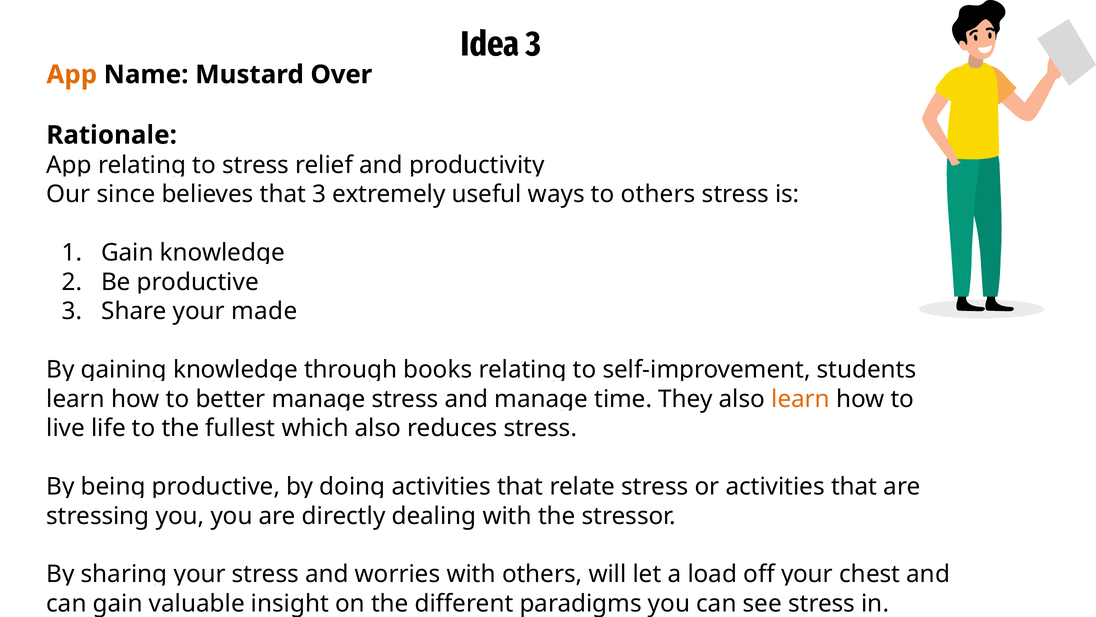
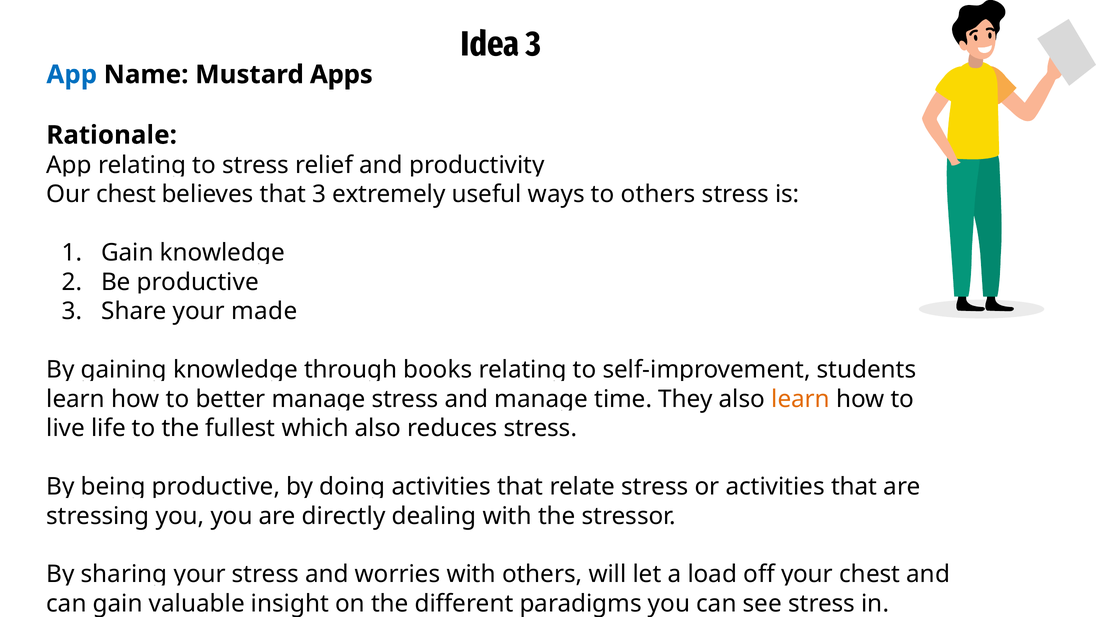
App at (72, 75) colour: orange -> blue
Over: Over -> Apps
Our since: since -> chest
